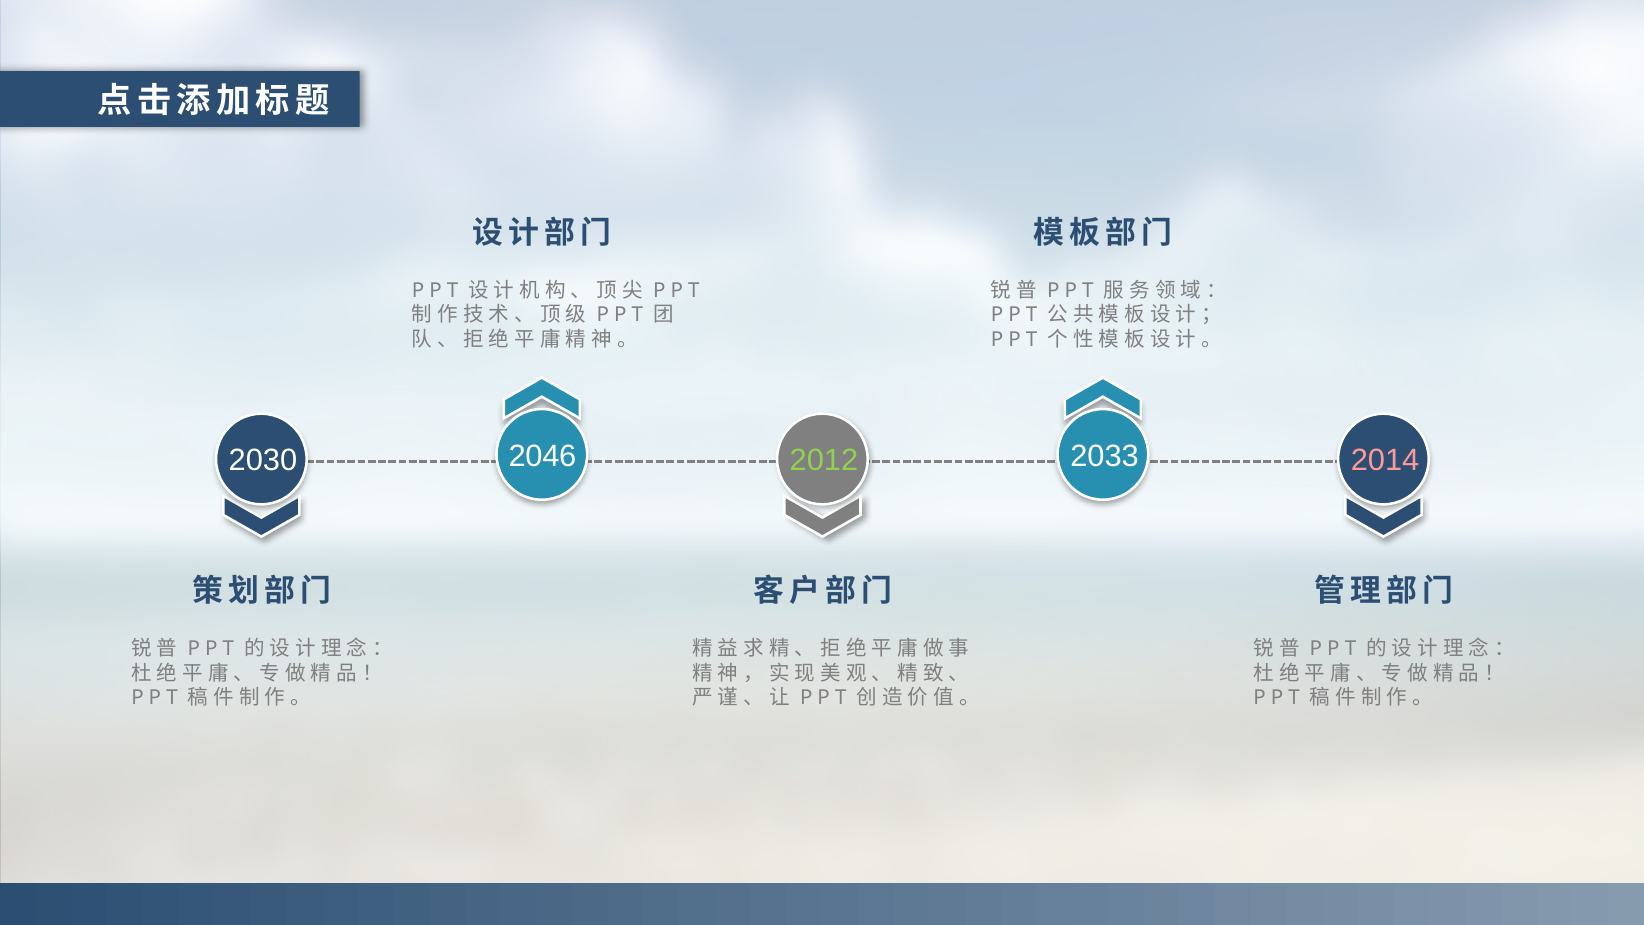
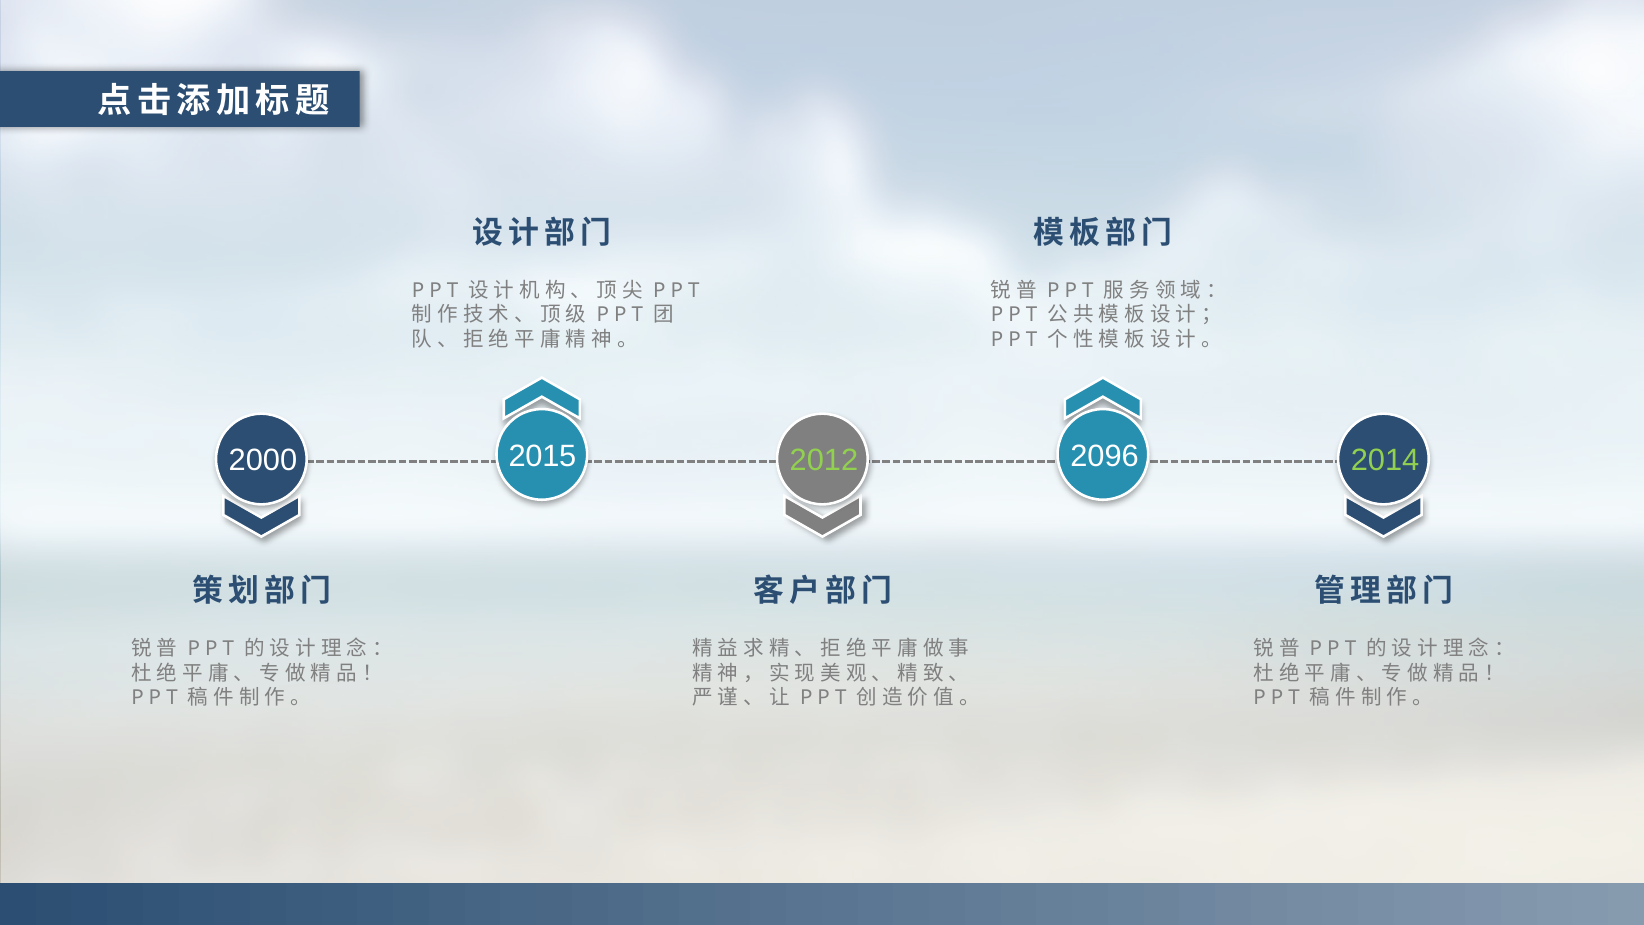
2046: 2046 -> 2015
2033: 2033 -> 2096
2030: 2030 -> 2000
2014 colour: pink -> light green
